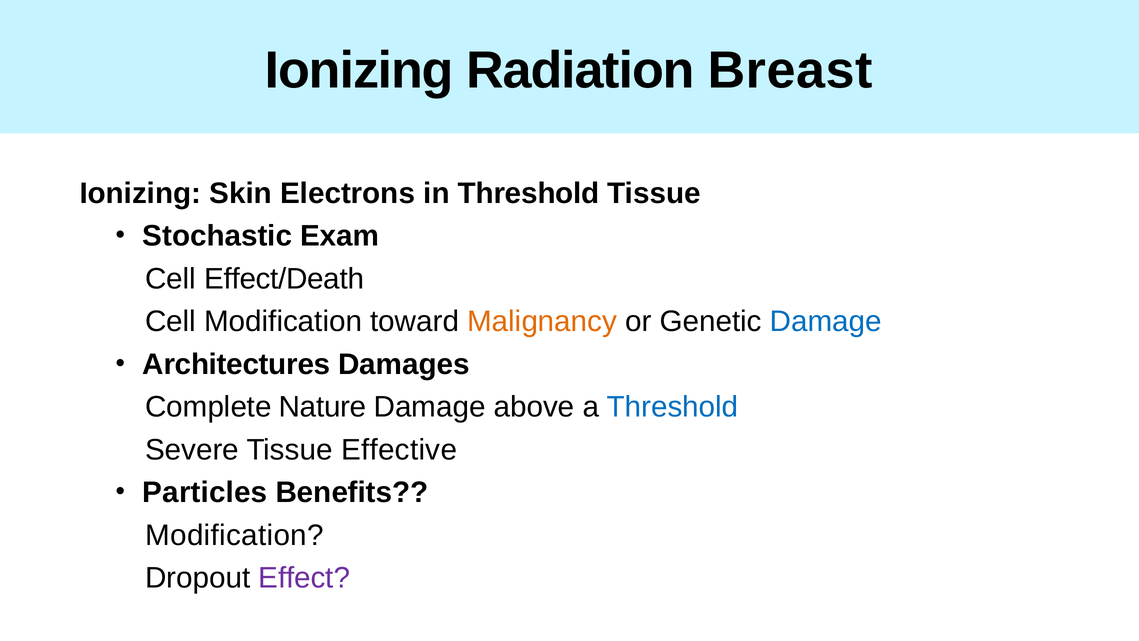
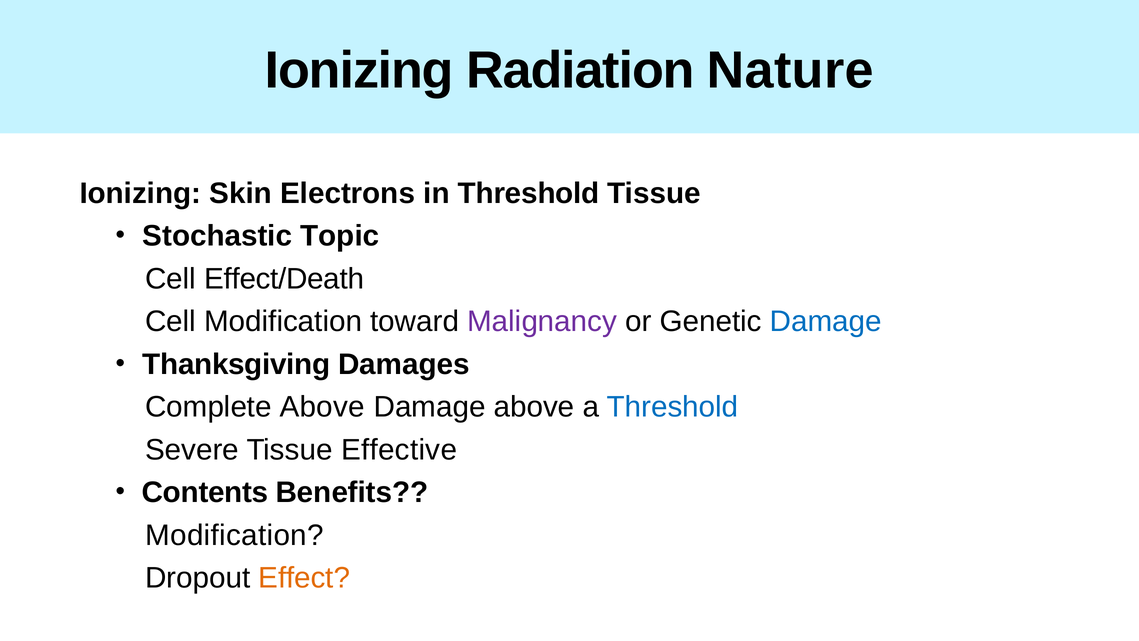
Breast: Breast -> Nature
Exam: Exam -> Topic
Malignancy colour: orange -> purple
Architectures: Architectures -> Thanksgiving
Complete Nature: Nature -> Above
Particles: Particles -> Contents
Effect colour: purple -> orange
